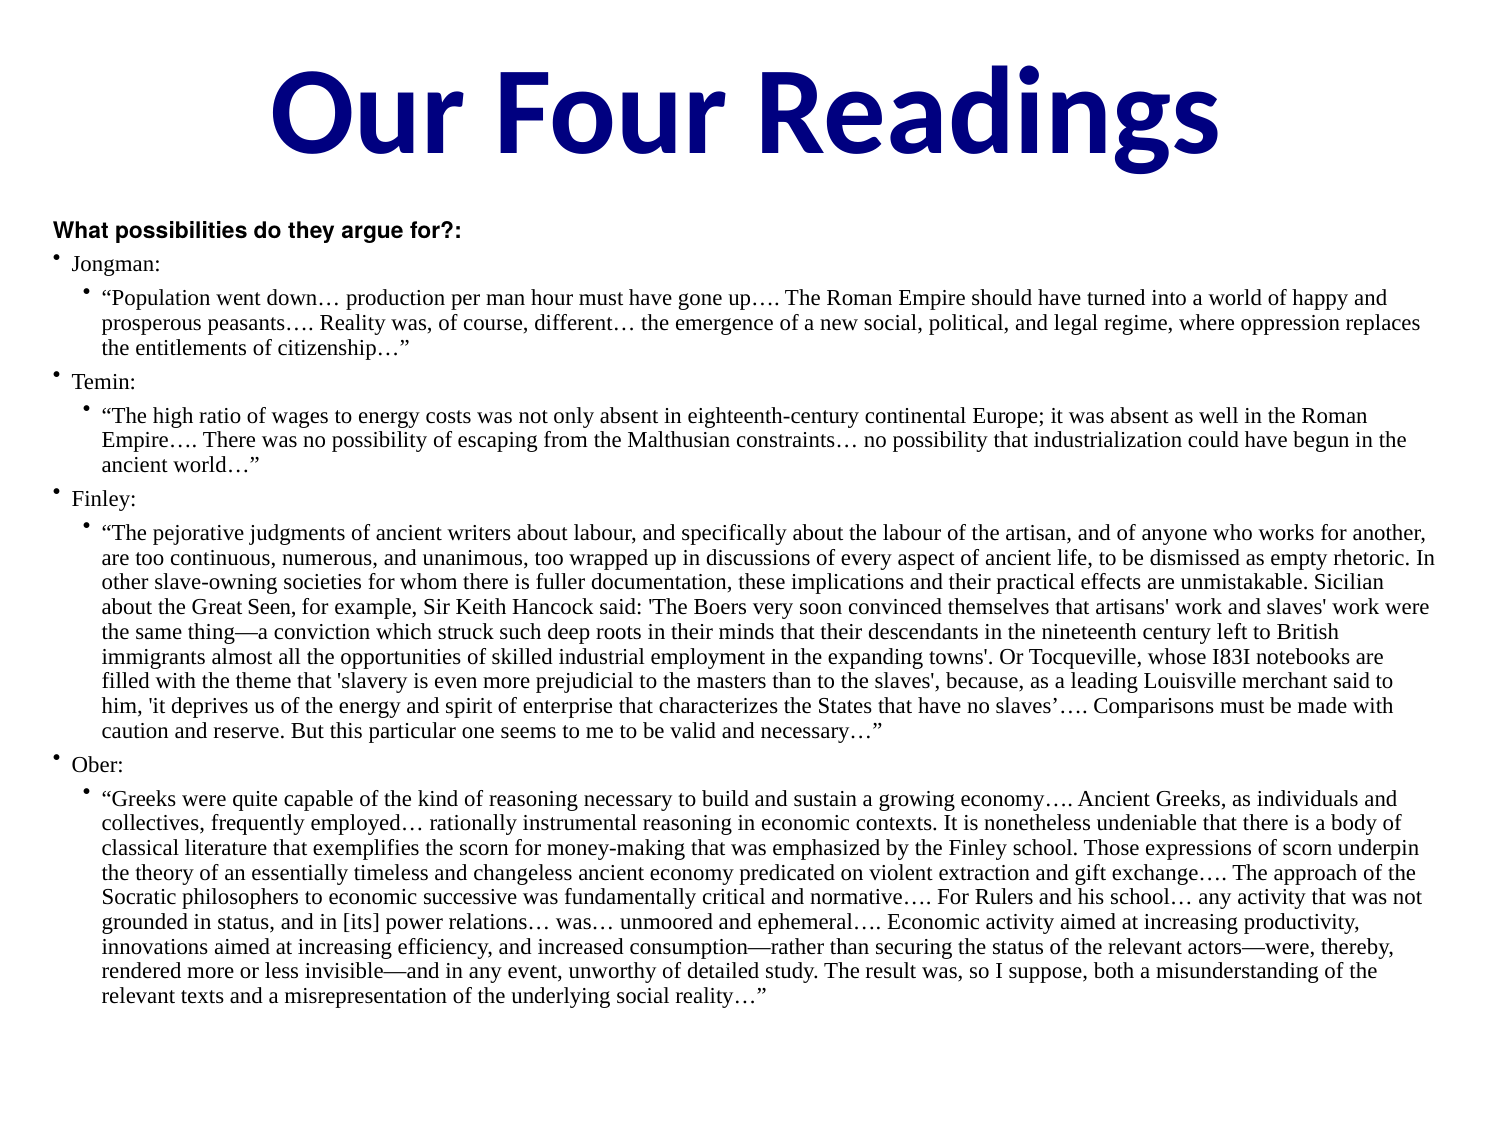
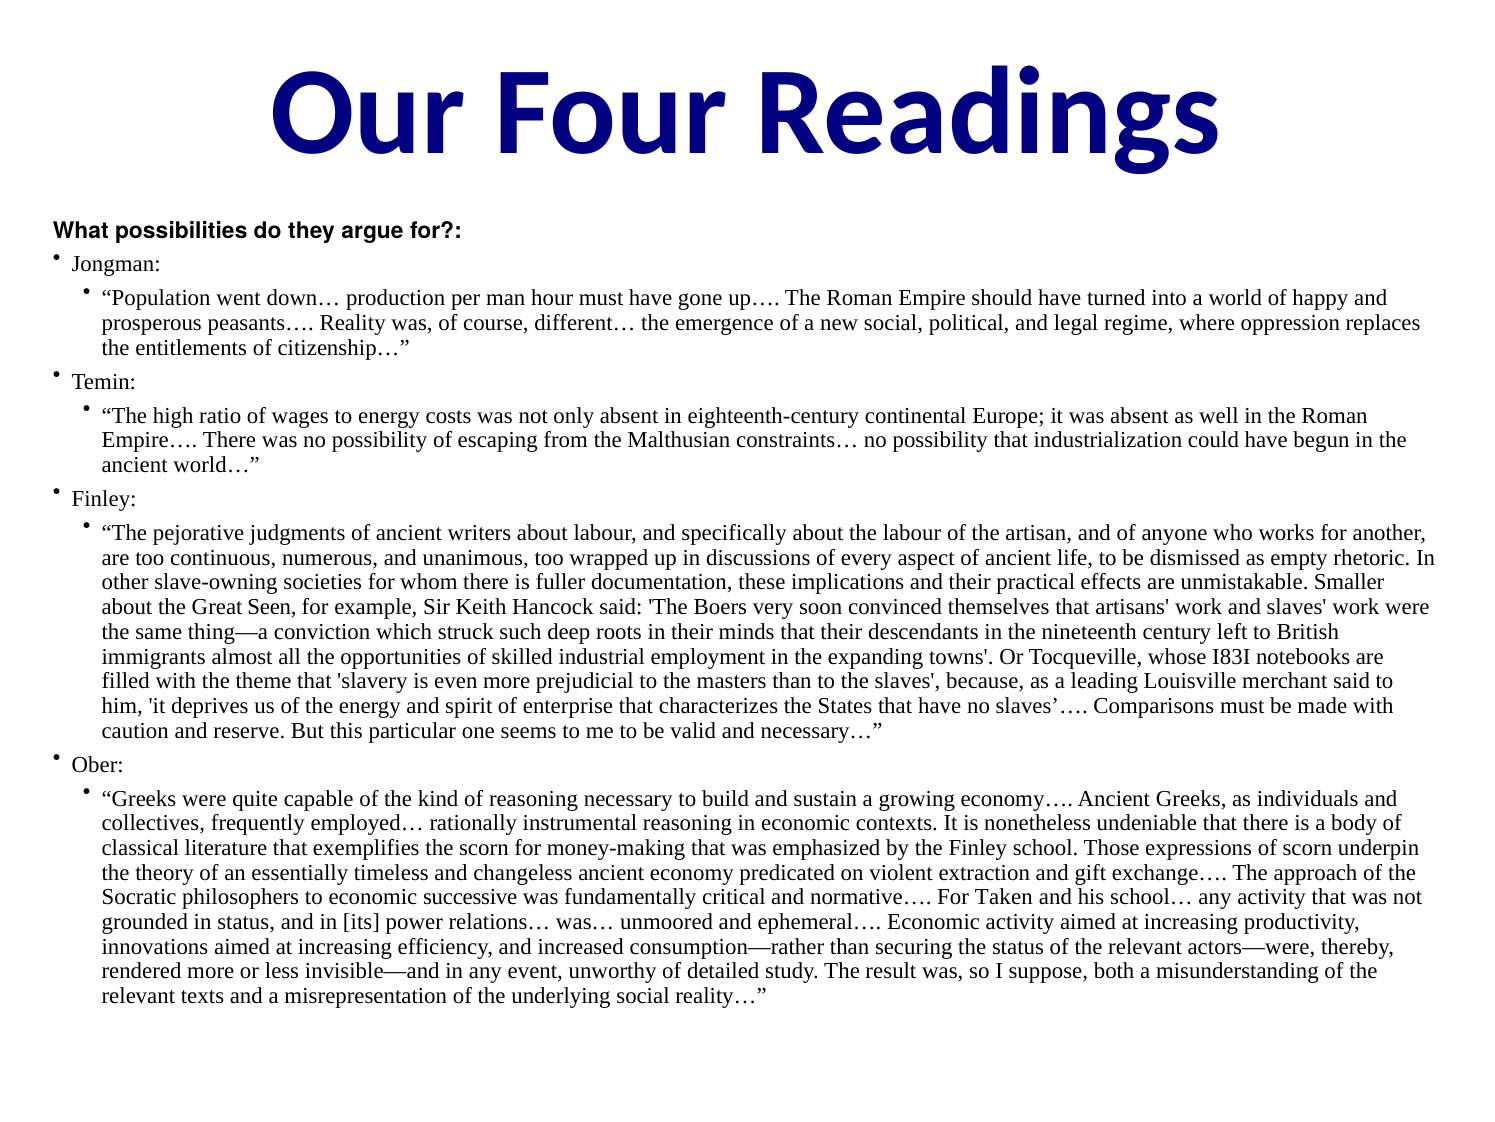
Sicilian: Sicilian -> Smaller
Rulers: Rulers -> Taken
